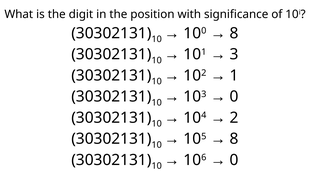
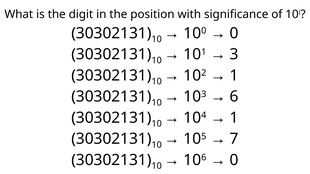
8 at (234, 33): 8 -> 0
0 at (234, 97): 0 -> 6
2 at (234, 118): 2 -> 1
8 at (234, 139): 8 -> 7
